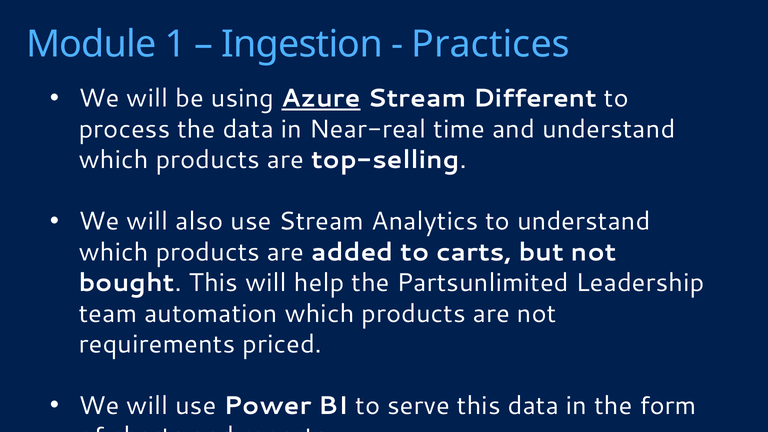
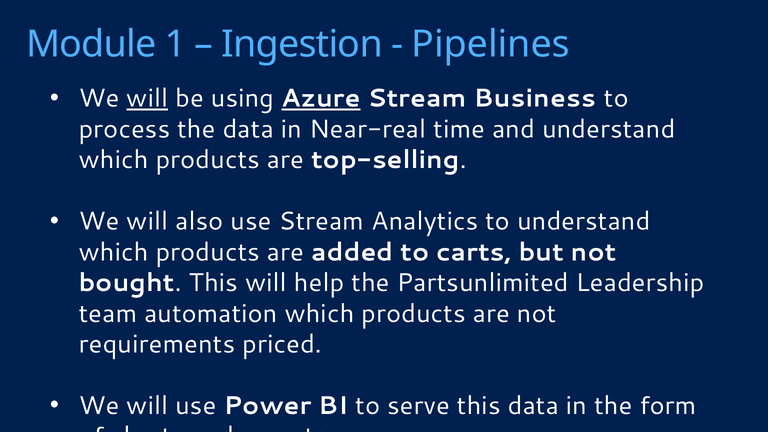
Practices: Practices -> Pipelines
will at (147, 98) underline: none -> present
Different: Different -> Business
